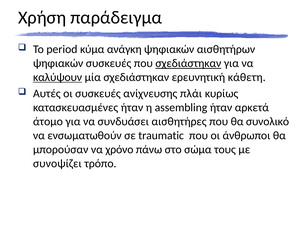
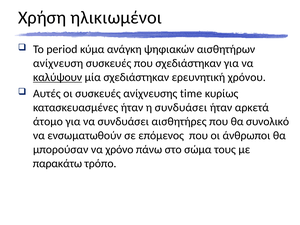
παράδειγμα: παράδειγμα -> ηλικιωμένοι
ψηφιακών at (58, 63): ψηφιακών -> ανίχνευση
σχεδιάστηκαν at (188, 63) underline: present -> none
κάθετη: κάθετη -> χρόνου
πλάι: πλάι -> time
η assembling: assembling -> συνδυάσει
traumatic: traumatic -> επόμενος
συνοψίζει: συνοψίζει -> παρακάτω
